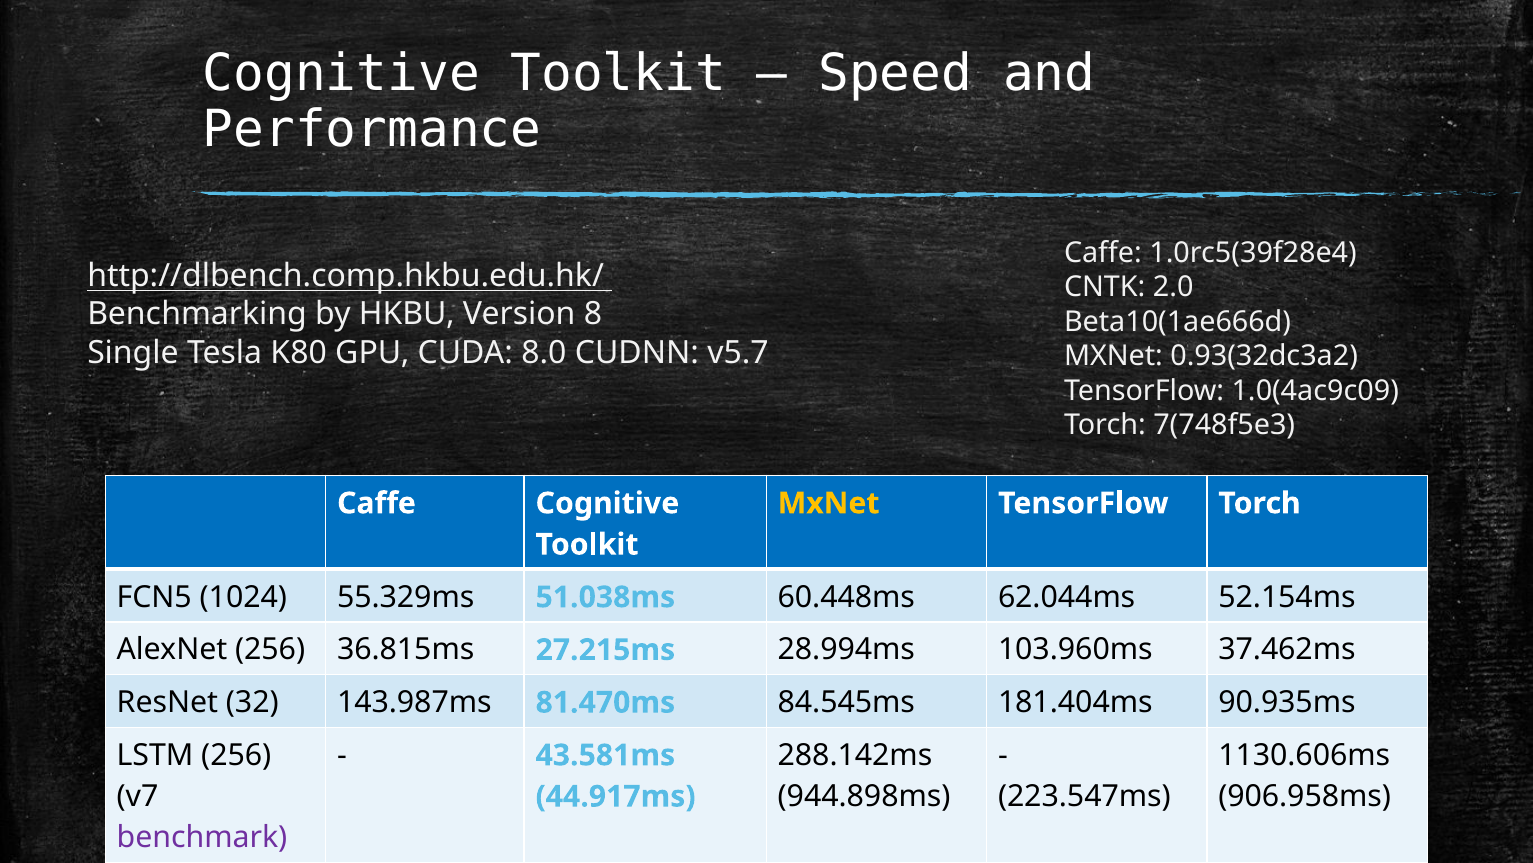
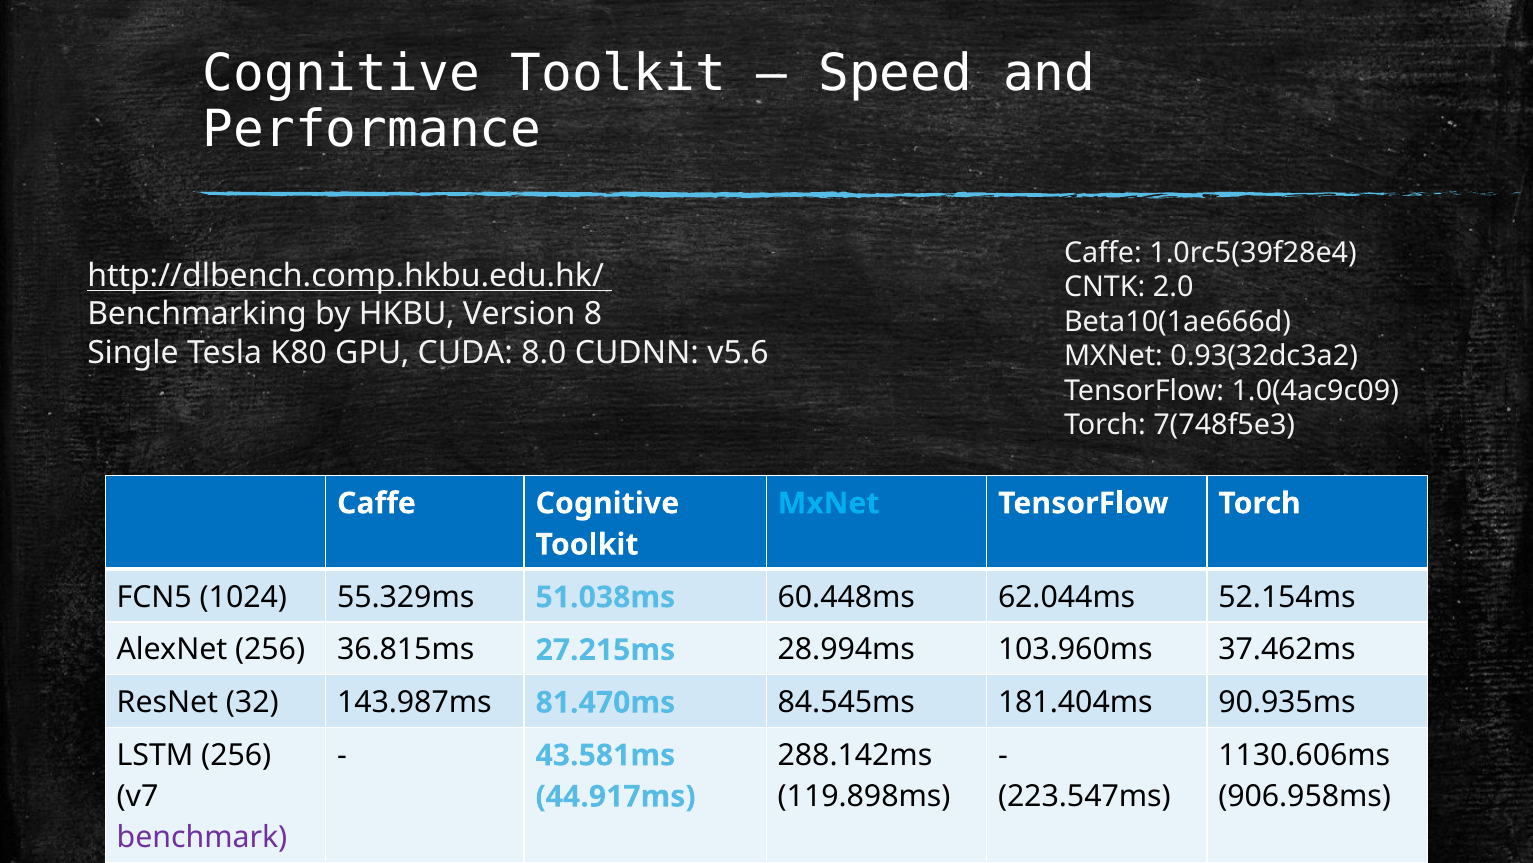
v5.7: v5.7 -> v5.6
MxNet at (829, 503) colour: yellow -> light blue
944.898ms: 944.898ms -> 119.898ms
